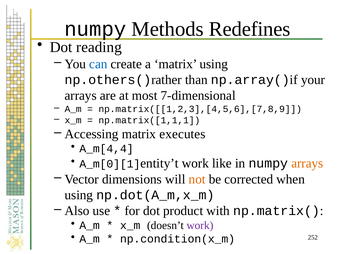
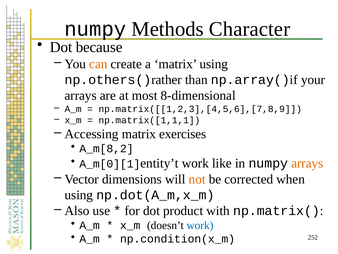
Redefines: Redefines -> Character
reading: reading -> because
can colour: blue -> orange
7-dimensional: 7-dimensional -> 8-dimensional
executes: executes -> exercises
A_m[4,4: A_m[4,4 -> A_m[8,2
work at (200, 225) colour: purple -> blue
